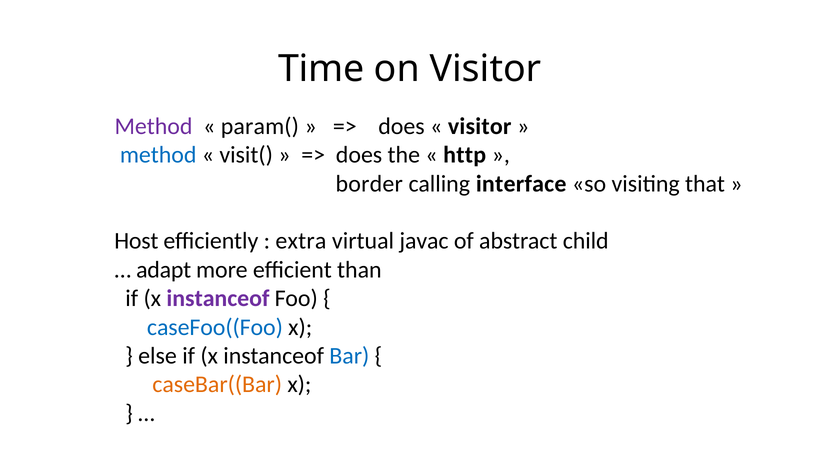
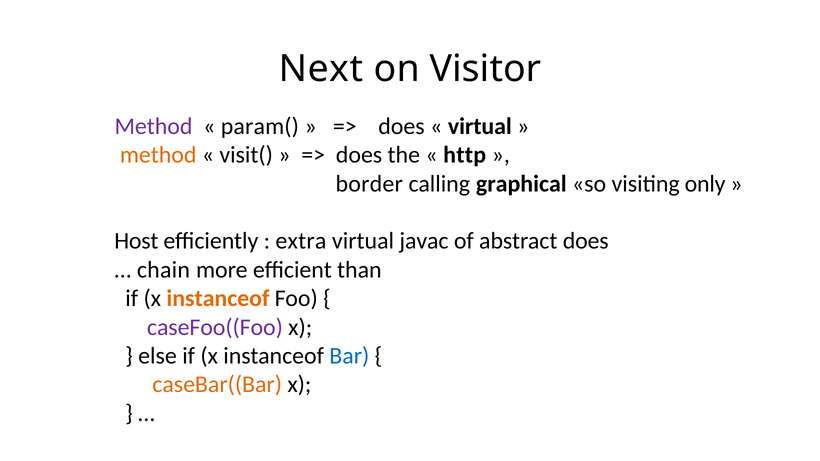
Time: Time -> Next
visitor at (480, 126): visitor -> virtual
method at (158, 155) colour: blue -> orange
interface: interface -> graphical
that: that -> only
abstract child: child -> does
adapt: adapt -> chain
instanceof at (218, 299) colour: purple -> orange
caseFoo((Foo colour: blue -> purple
